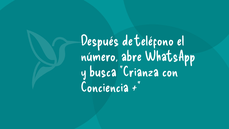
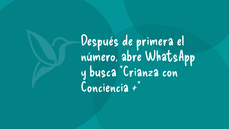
teléfono: teléfono -> primera
